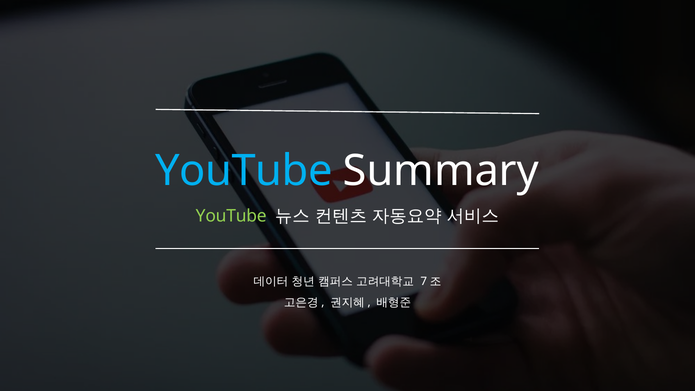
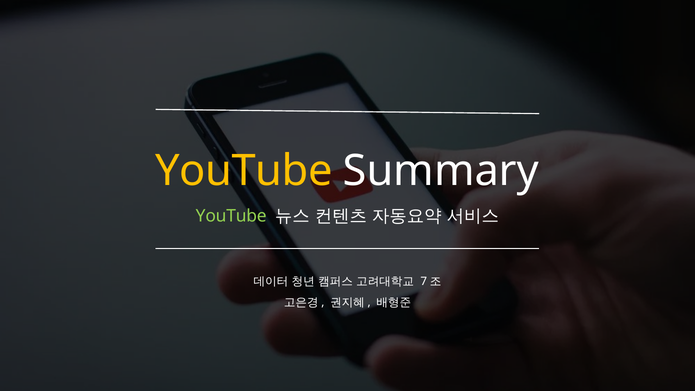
YouTube at (244, 171) colour: light blue -> yellow
